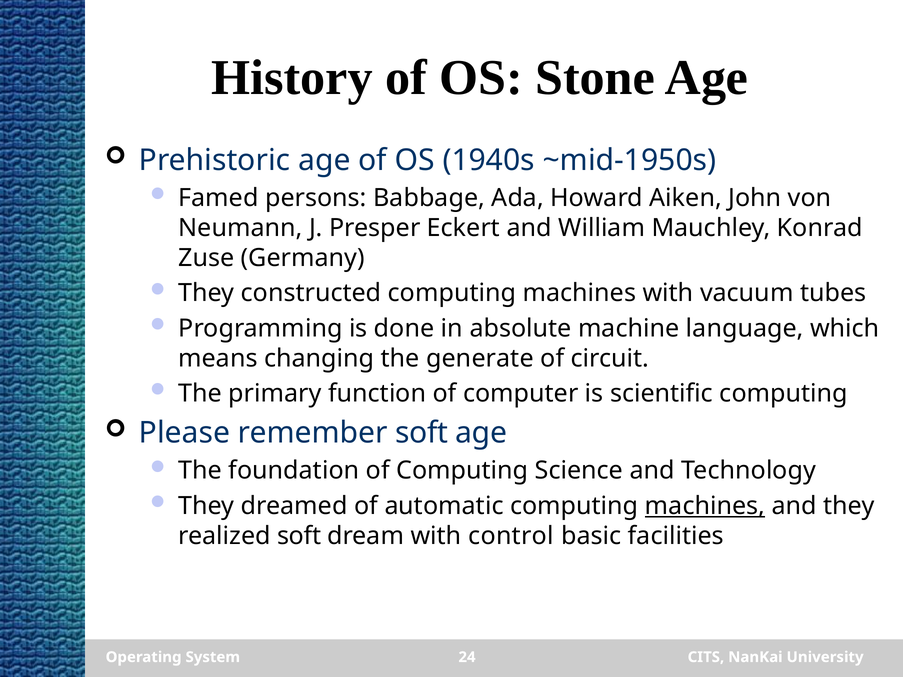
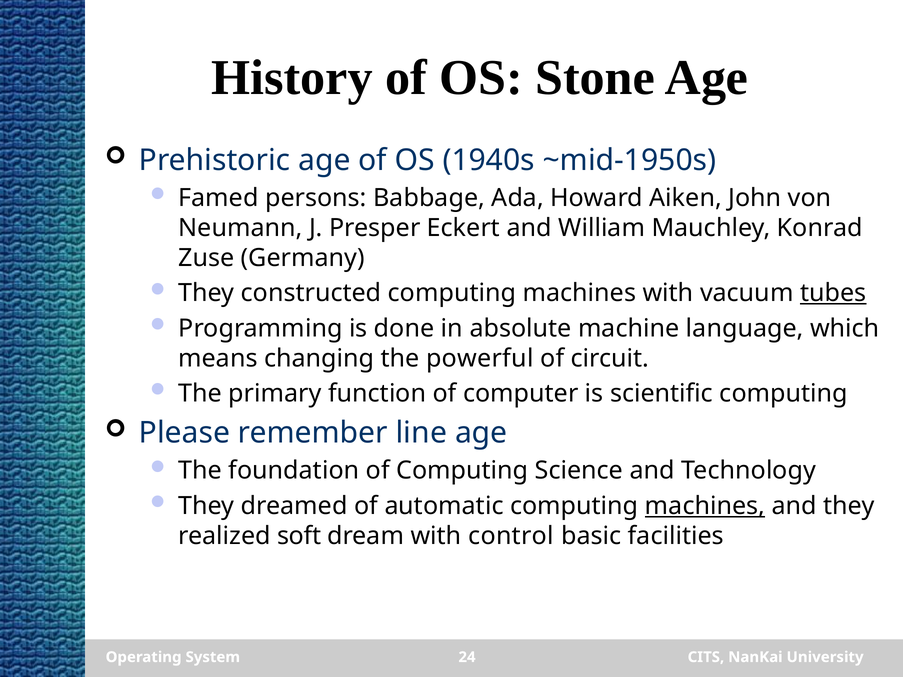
tubes underline: none -> present
generate: generate -> powerful
remember soft: soft -> line
